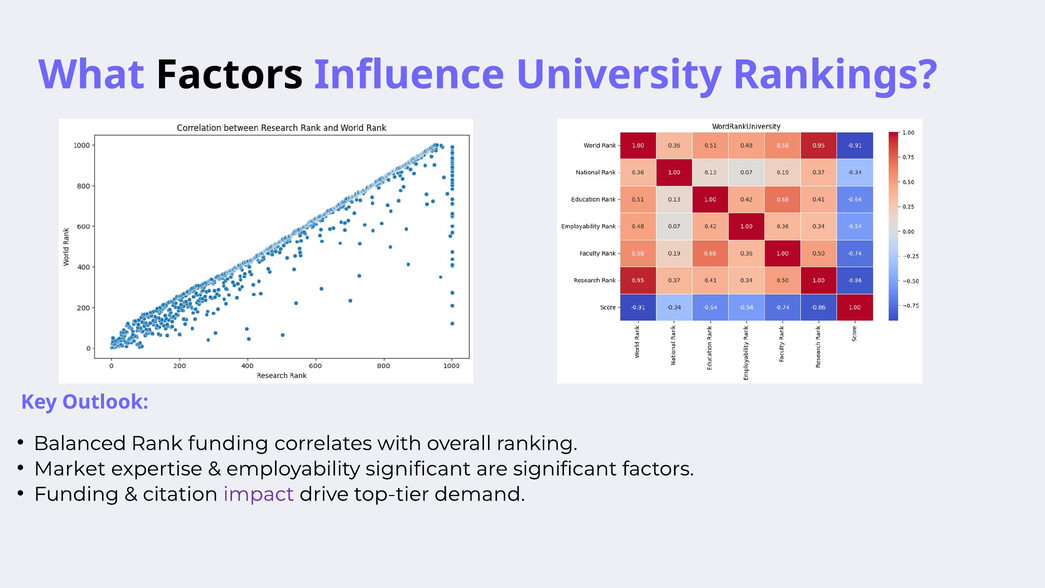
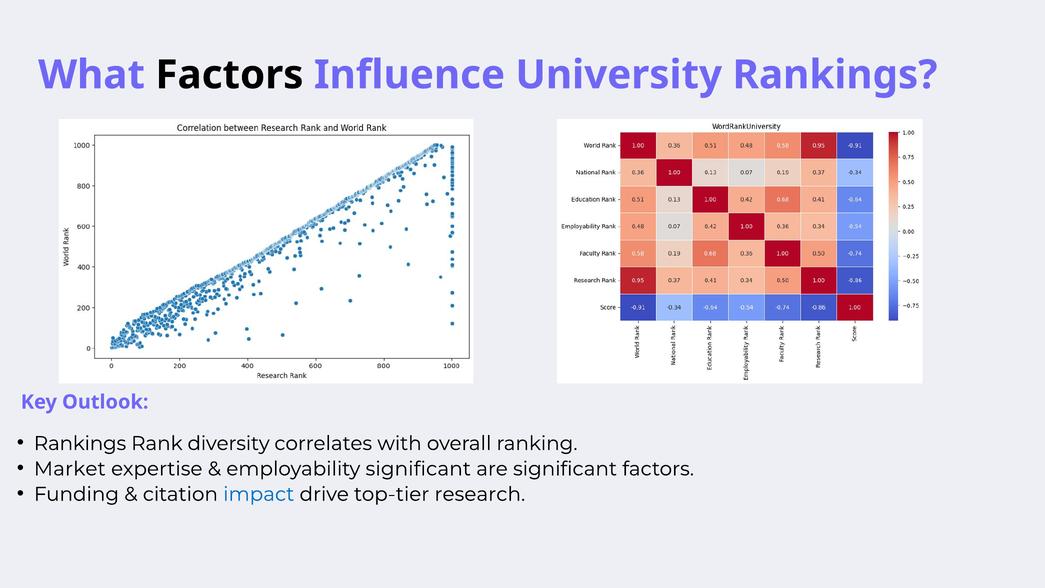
Balanced at (80, 443): Balanced -> Rankings
Rank funding: funding -> diversity
impact colour: purple -> blue
demand: demand -> research
